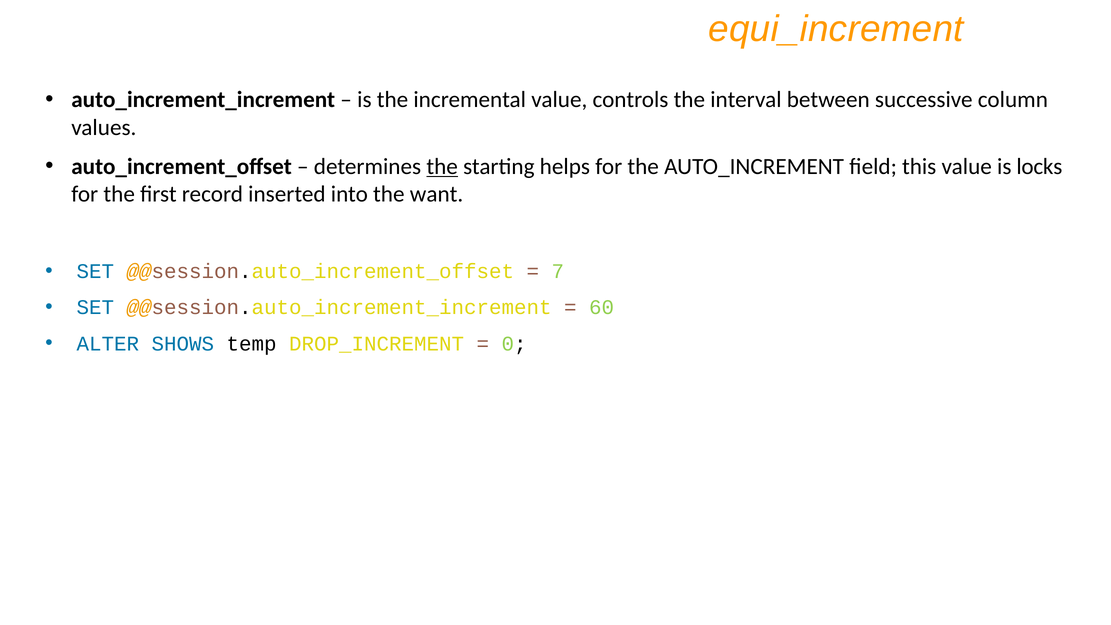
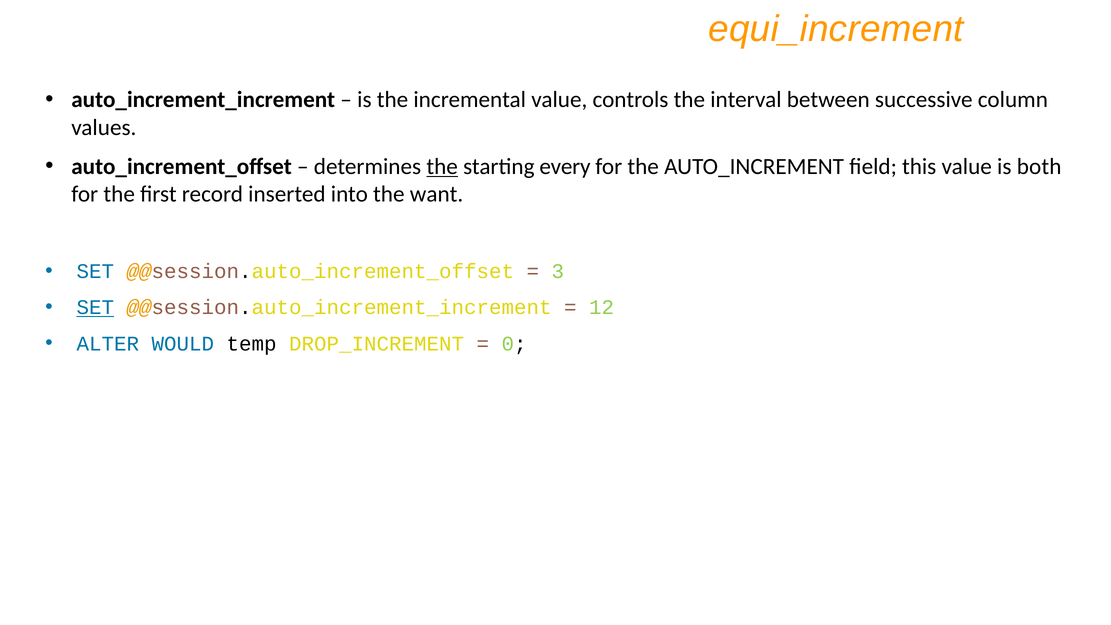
helps: helps -> every
locks: locks -> both
7: 7 -> 3
SET at (95, 308) underline: none -> present
60: 60 -> 12
SHOWS: SHOWS -> WOULD
